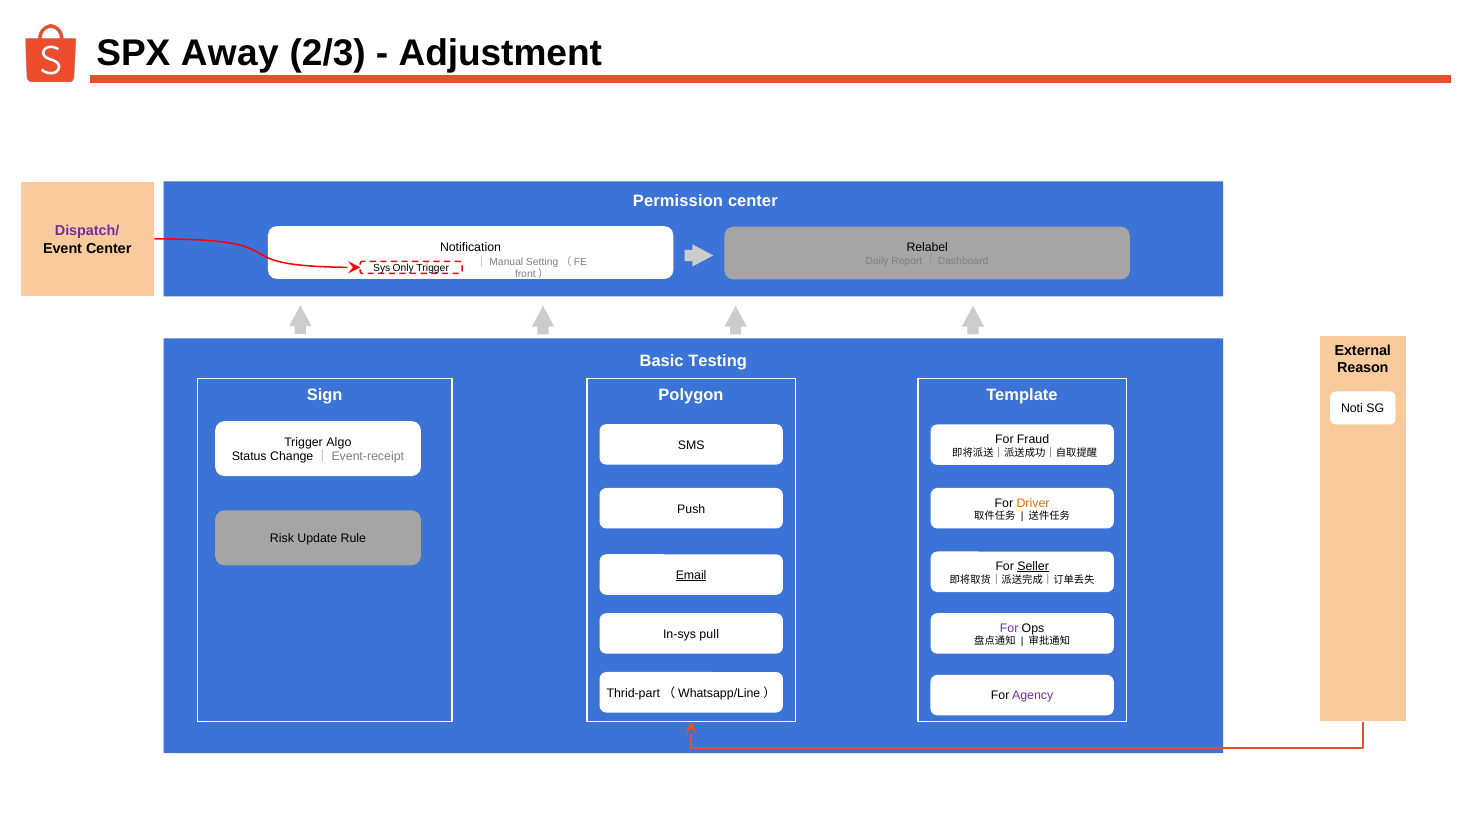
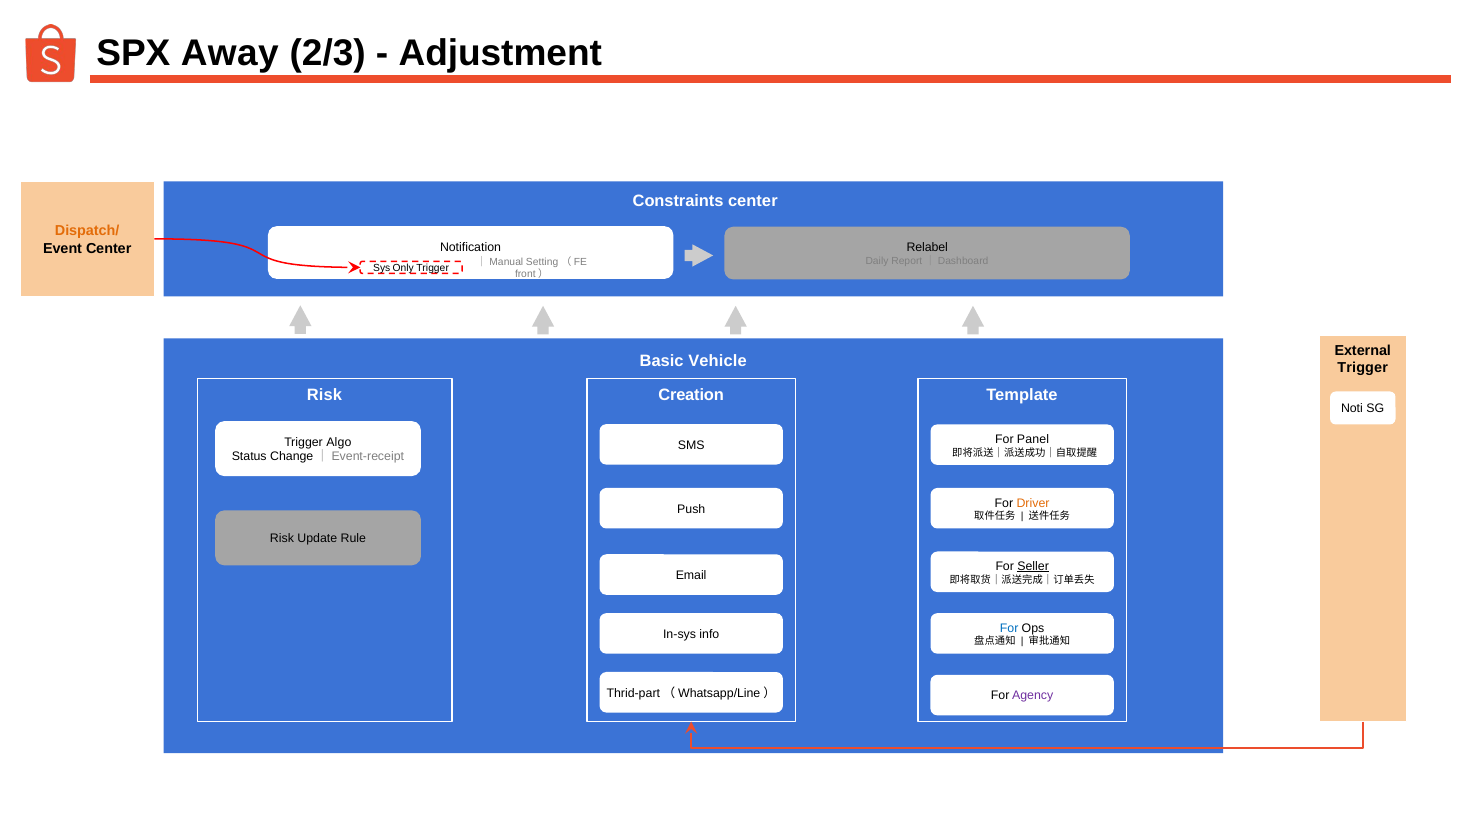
Permission: Permission -> Constraints
Dispatch/ colour: purple -> orange
Testing: Testing -> Vehicle
Reason at (1363, 367): Reason -> Trigger
Sign at (325, 395): Sign -> Risk
Polygon: Polygon -> Creation
Fraud: Fraud -> Panel
Email underline: present -> none
For at (1009, 628) colour: purple -> blue
pull: pull -> info
